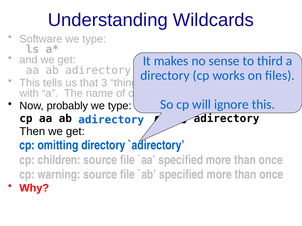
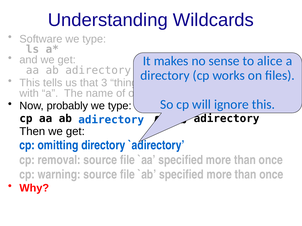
third: third -> alice
children: children -> removal
